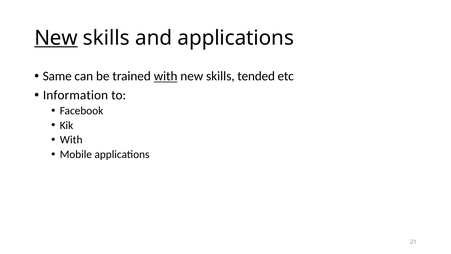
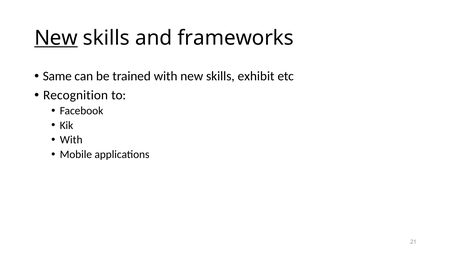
and applications: applications -> frameworks
with at (166, 76) underline: present -> none
tended: tended -> exhibit
Information: Information -> Recognition
